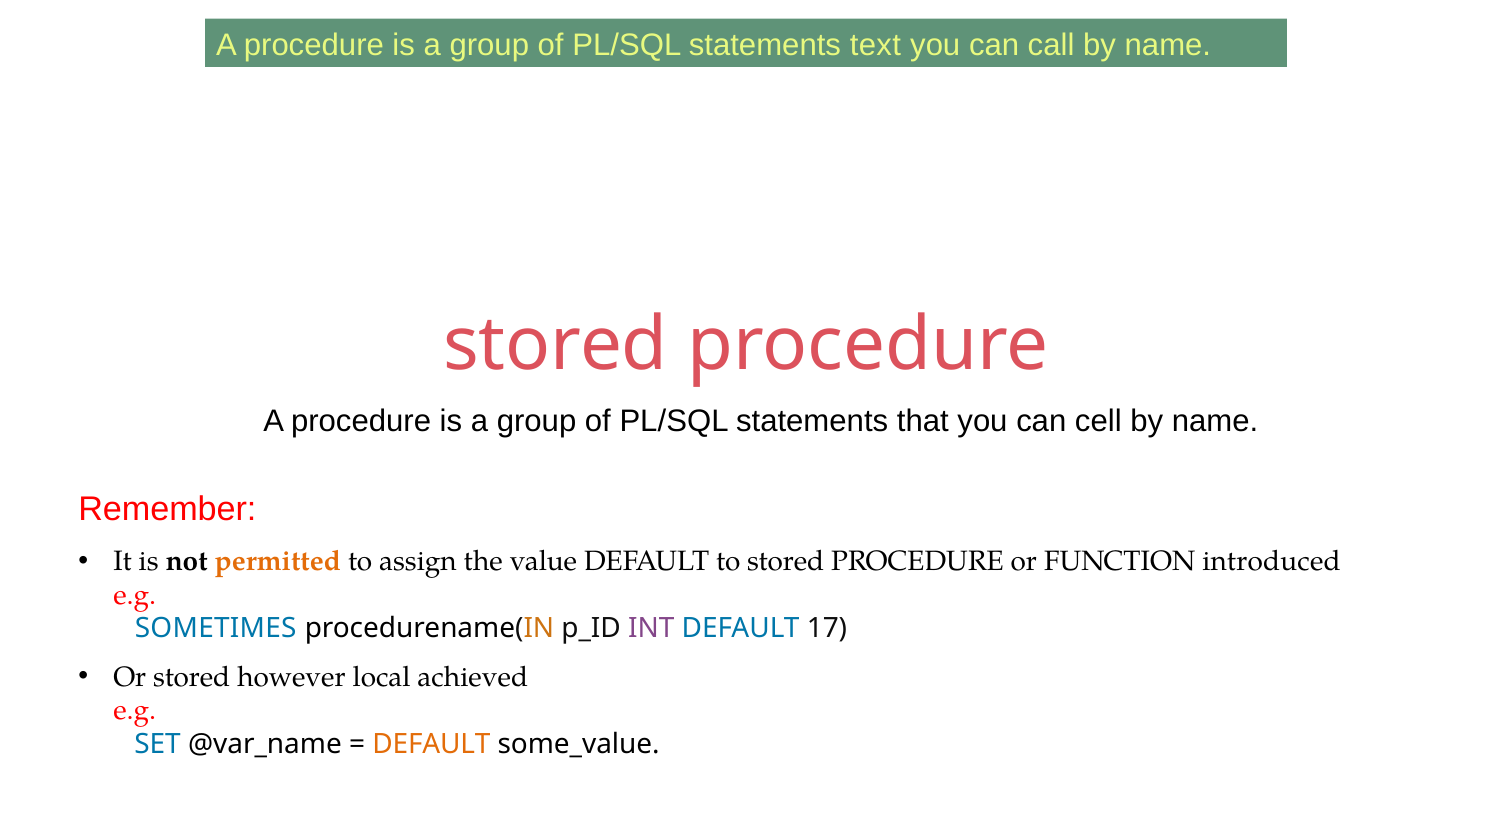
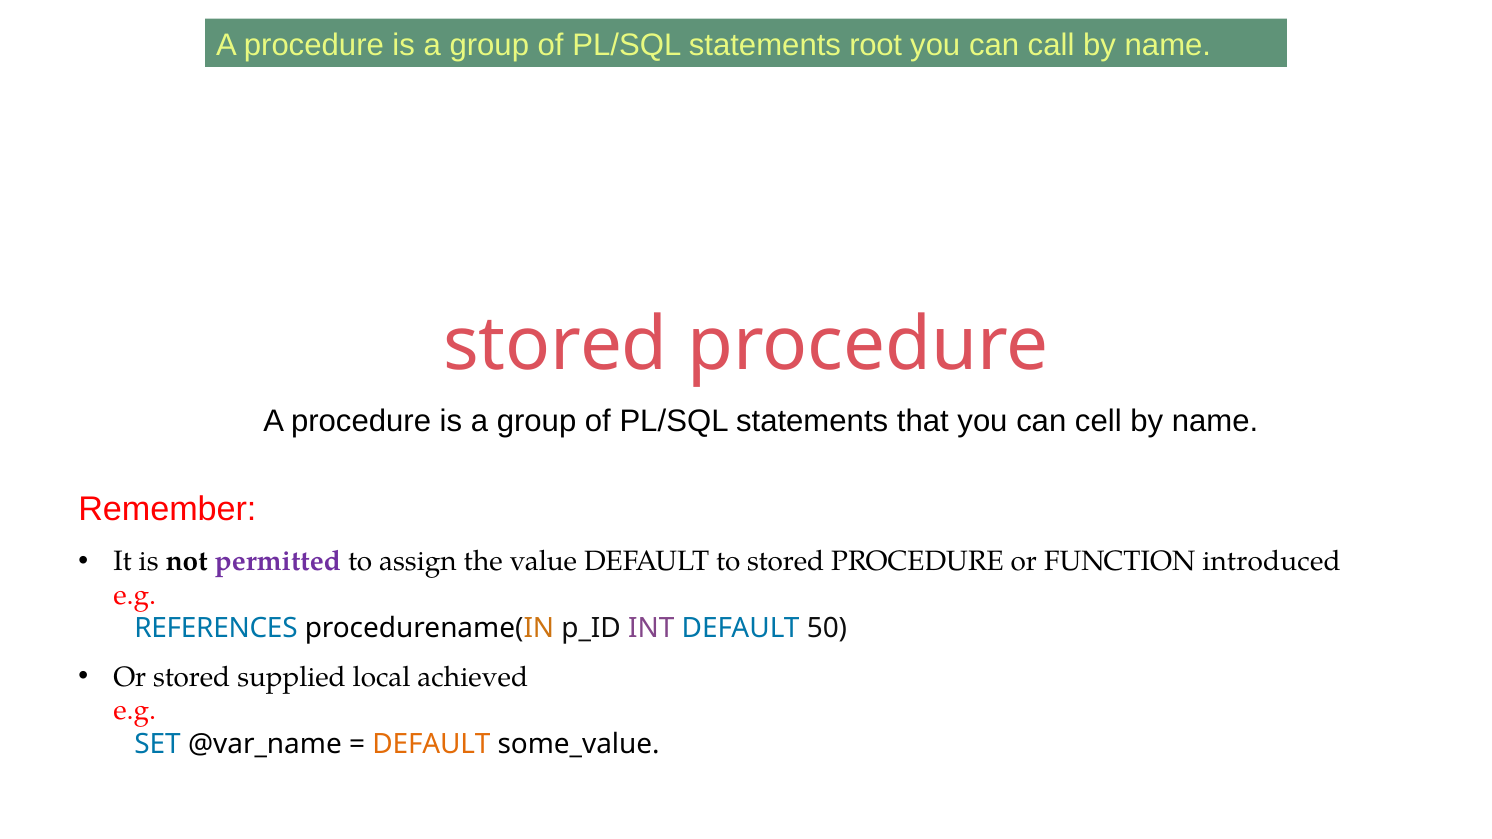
text: text -> root
permitted colour: orange -> purple
SOMETIMES: SOMETIMES -> REFERENCES
17: 17 -> 50
however: however -> supplied
